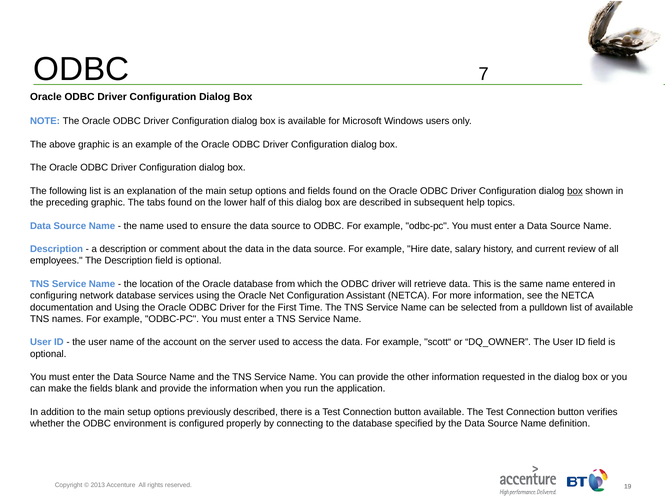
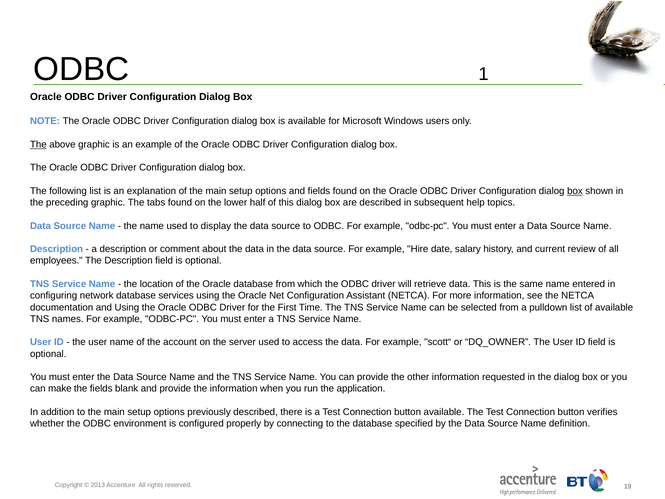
7: 7 -> 1
The at (38, 144) underline: none -> present
ensure: ensure -> display
